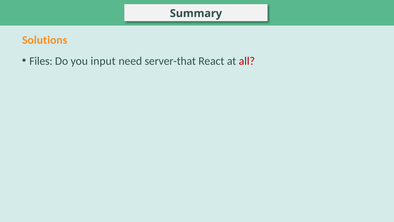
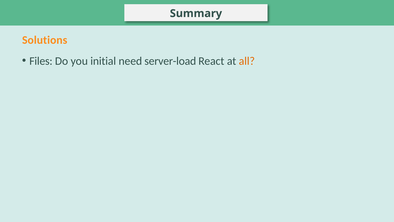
input: input -> initial
server-that: server-that -> server-load
all colour: red -> orange
